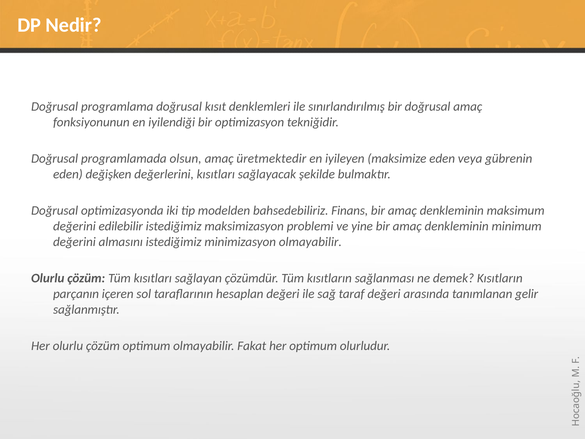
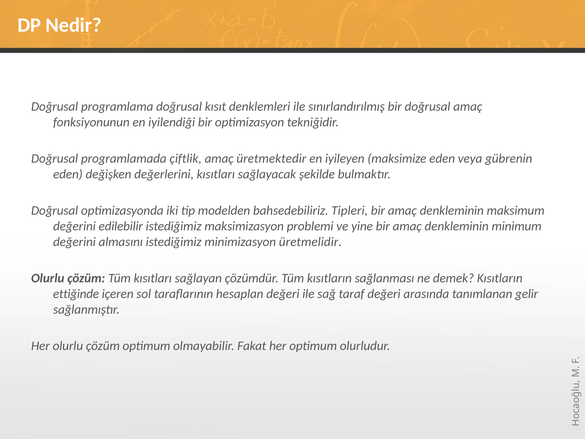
olsun: olsun -> çiftlik
Finans: Finans -> Tipleri
minimizasyon olmayabilir: olmayabilir -> üretmelidir
parçanın: parçanın -> ettiğinde
